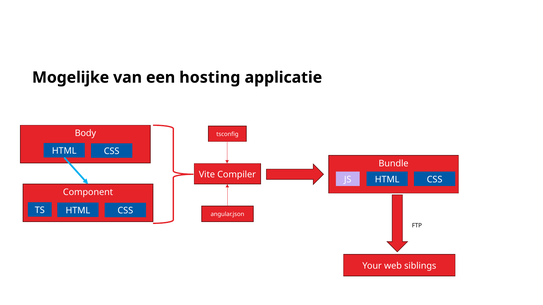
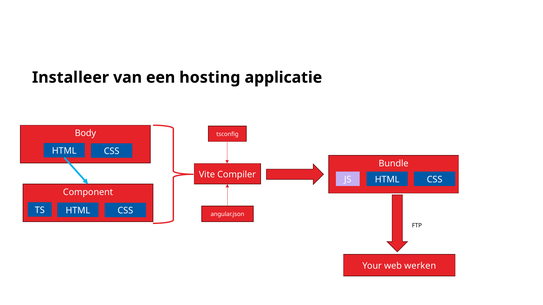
Mogelijke: Mogelijke -> Installeer
siblings: siblings -> werken
